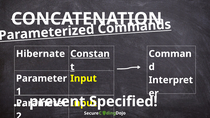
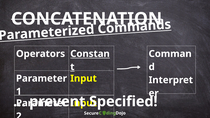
Hibernate: Hibernate -> Operators
